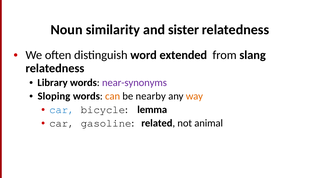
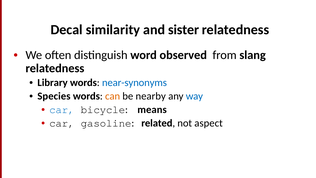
Noun: Noun -> Decal
extended: extended -> observed
near-synonyms colour: purple -> blue
Sloping: Sloping -> Species
way colour: orange -> blue
lemma: lemma -> means
animal: animal -> aspect
